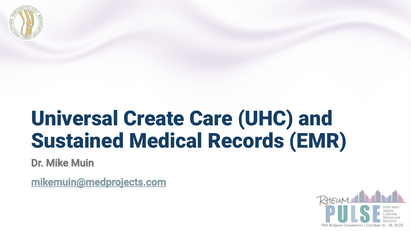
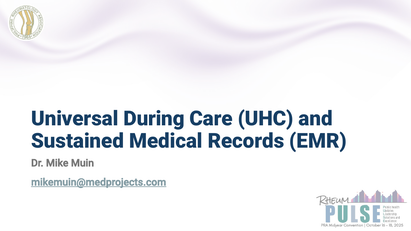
Create: Create -> During
